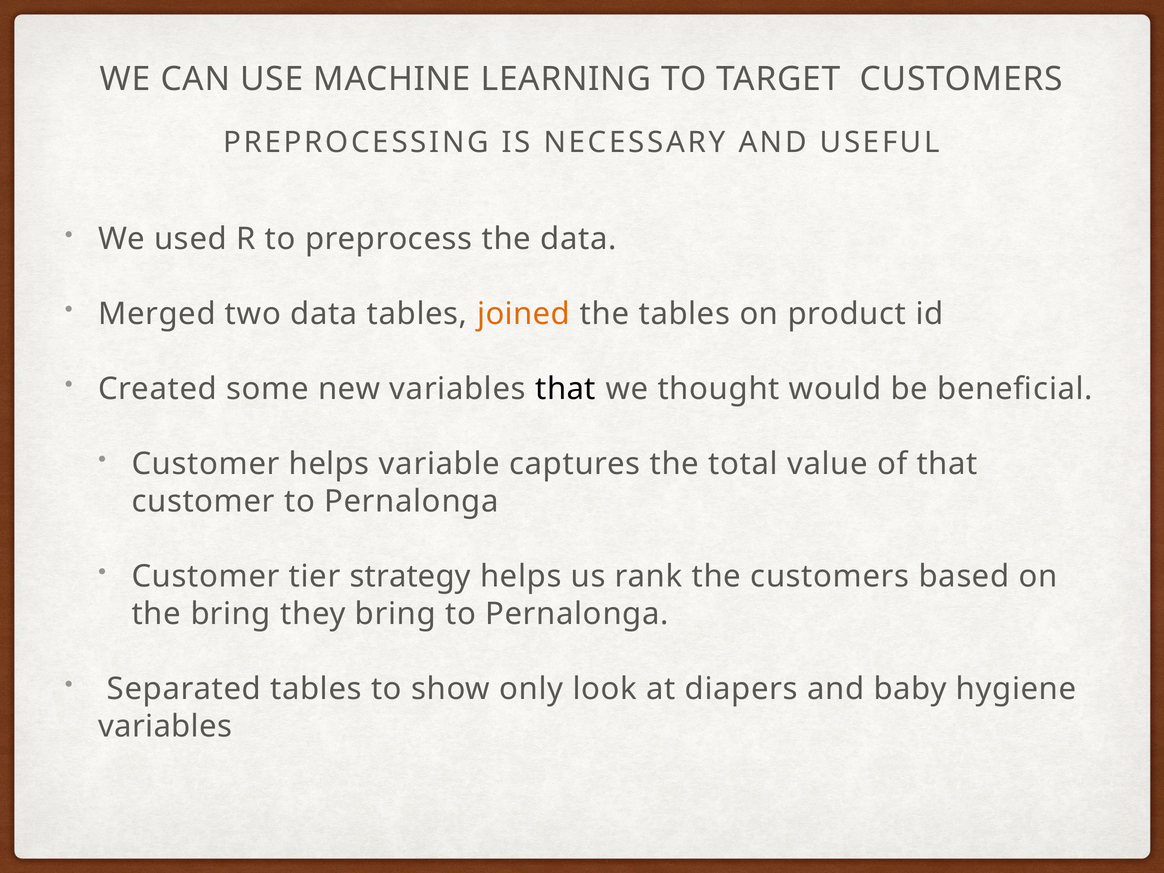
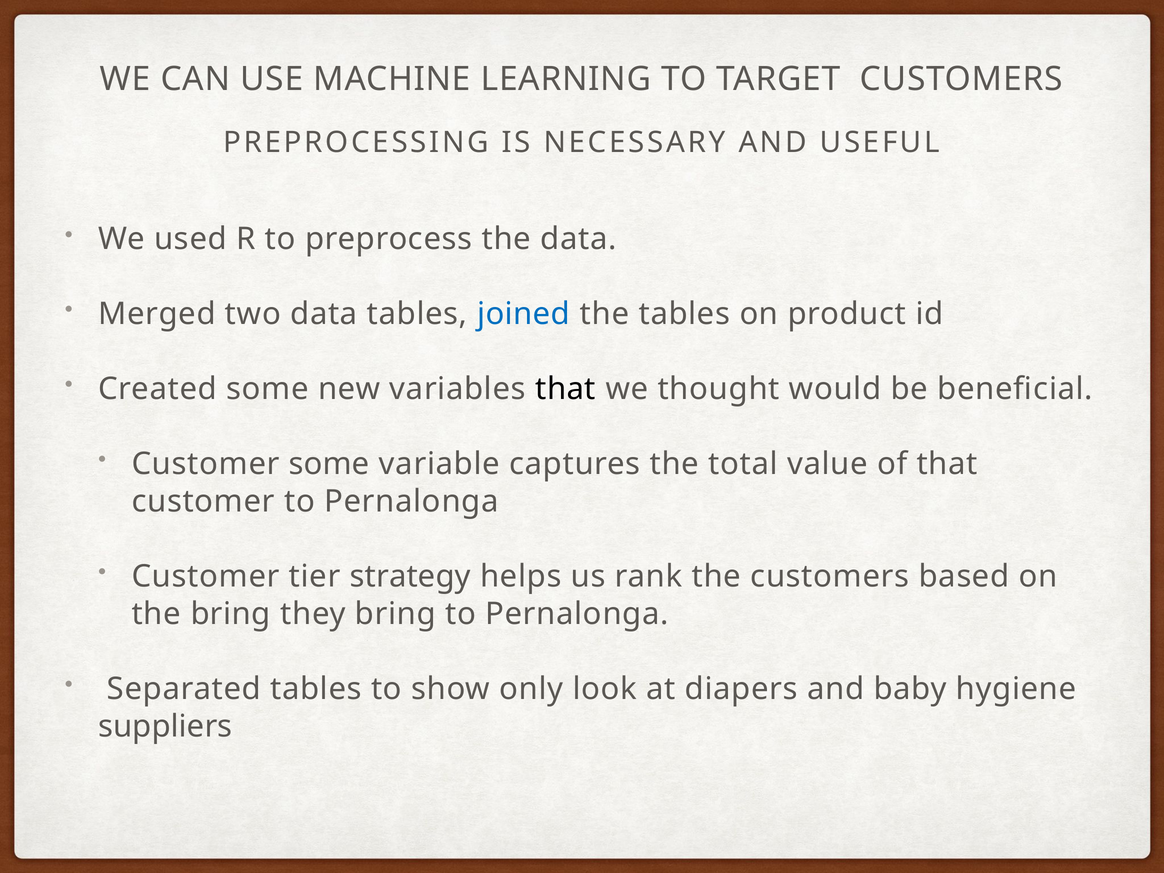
joined colour: orange -> blue
Customer helps: helps -> some
variables at (165, 726): variables -> suppliers
